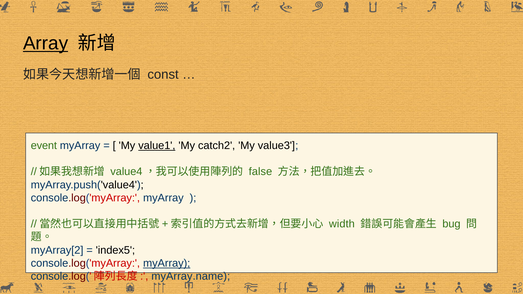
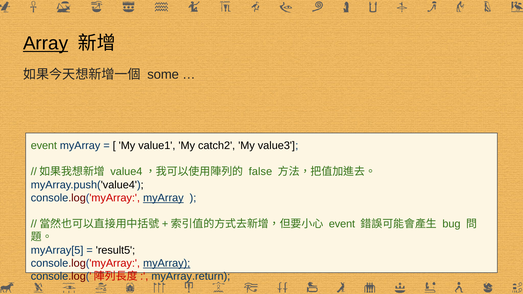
const: const -> some
value1 underline: present -> none
myArray at (163, 198) underline: none -> present
width at (342, 224): width -> event
myArray[2: myArray[2 -> myArray[5
index5: index5 -> result5
myArray.name: myArray.name -> myArray.return
